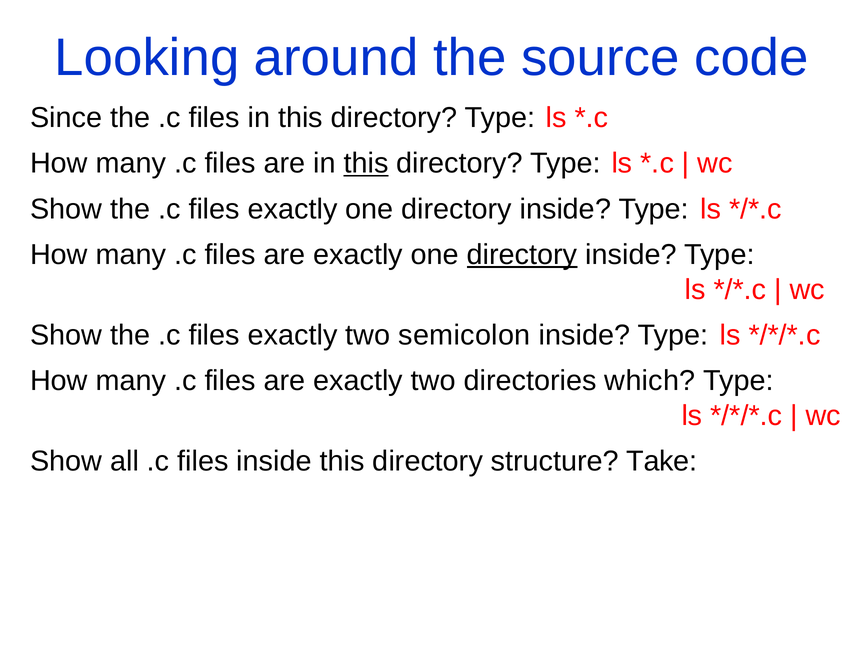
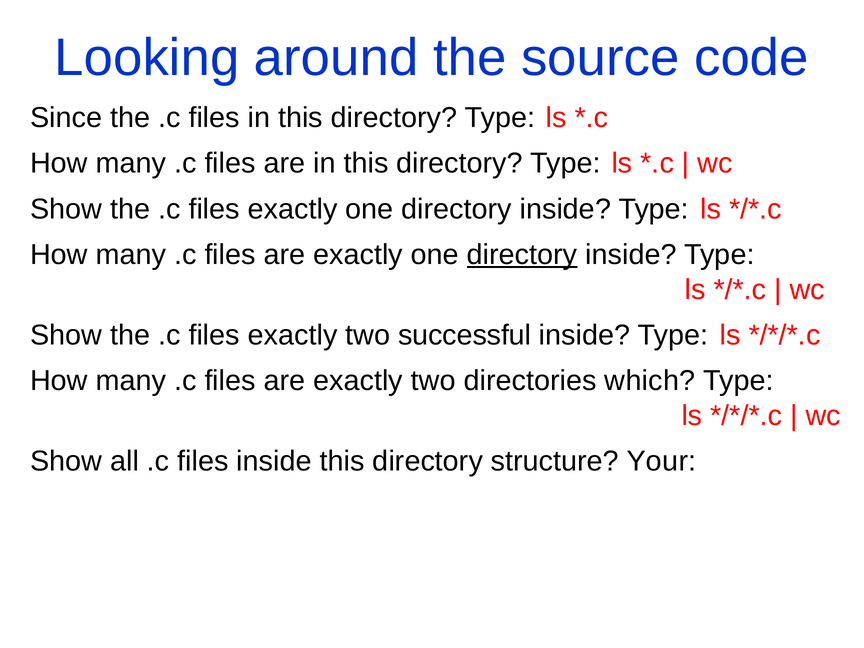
this at (366, 163) underline: present -> none
semicolon: semicolon -> successful
Take: Take -> Your
